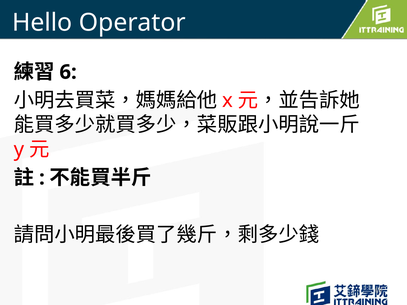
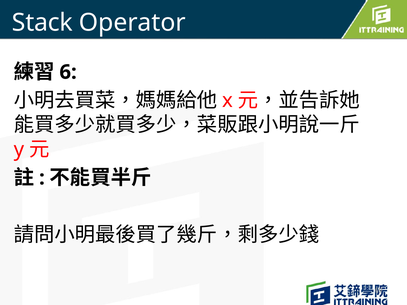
Hello: Hello -> Stack
